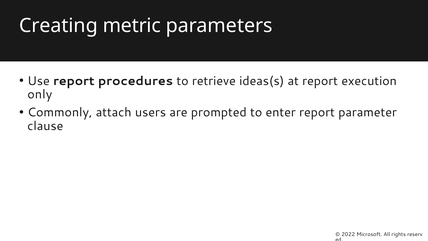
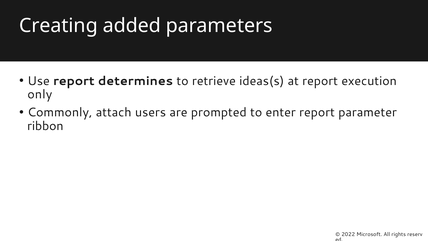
metric: metric -> added
procedures: procedures -> determines
clause: clause -> ribbon
